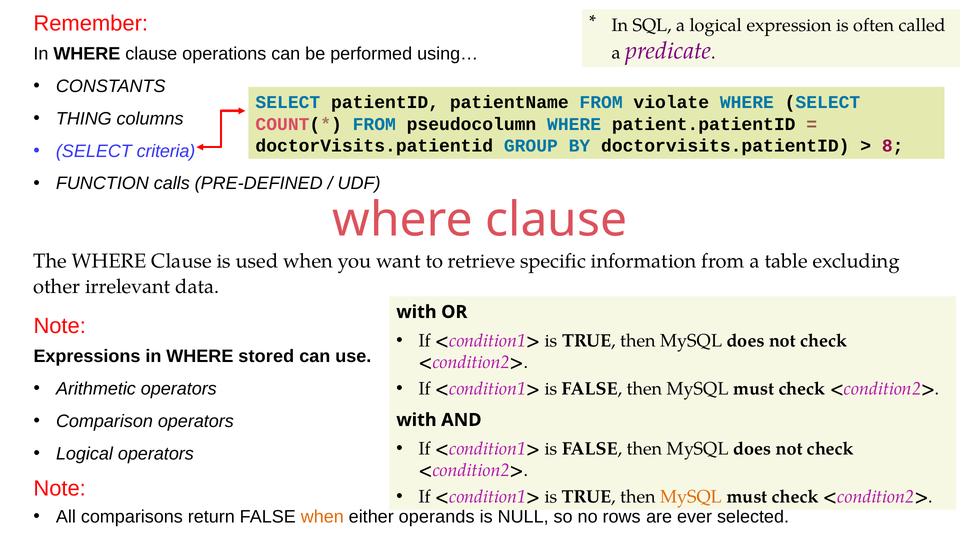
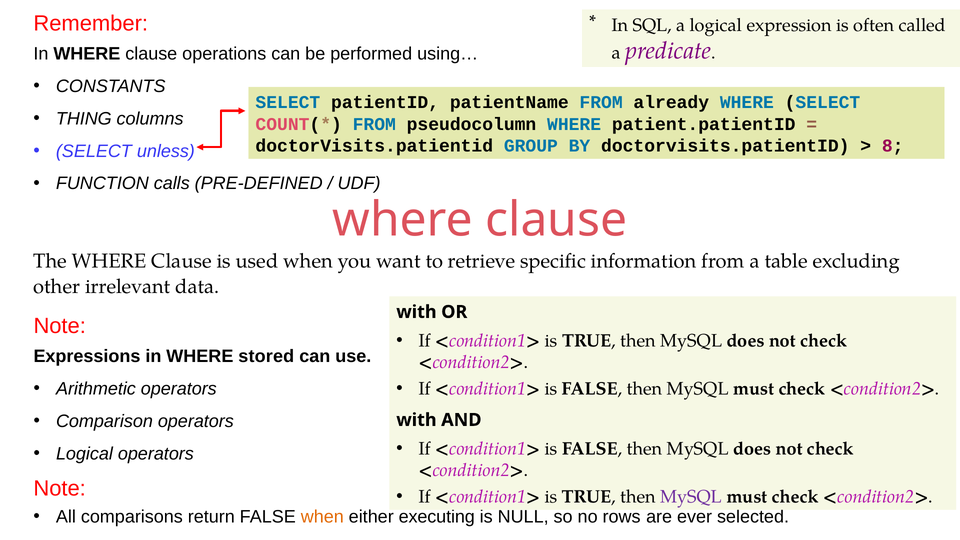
violate: violate -> already
criteria: criteria -> unless
MySQL at (691, 497) colour: orange -> purple
operands: operands -> executing
